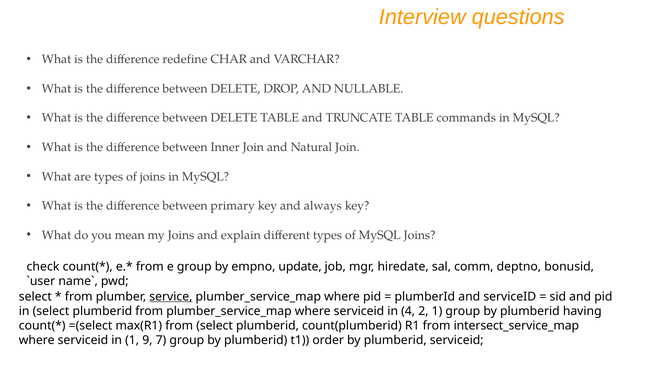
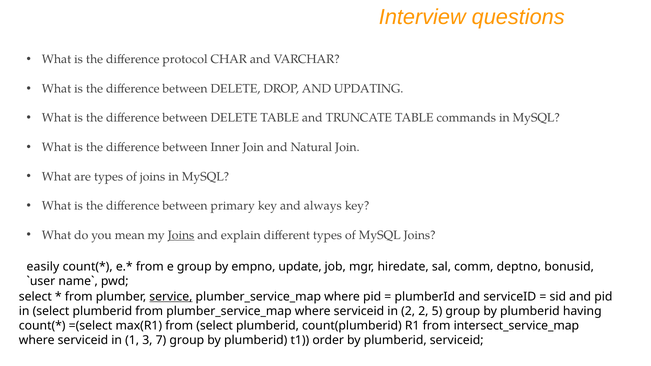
redefine: redefine -> protocol
NULLABLE: NULLABLE -> UPDATING
Joins at (181, 235) underline: none -> present
check: check -> easily
in 4: 4 -> 2
2 1: 1 -> 5
9: 9 -> 3
